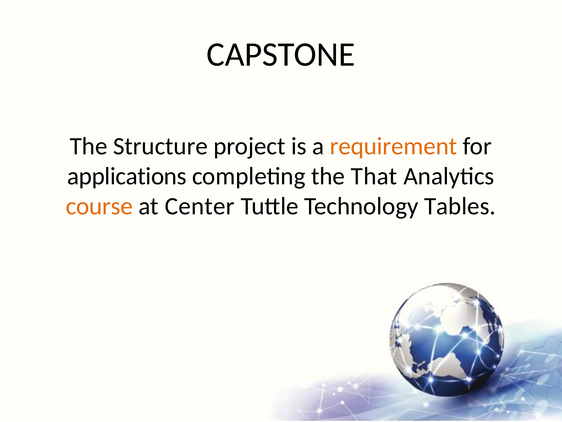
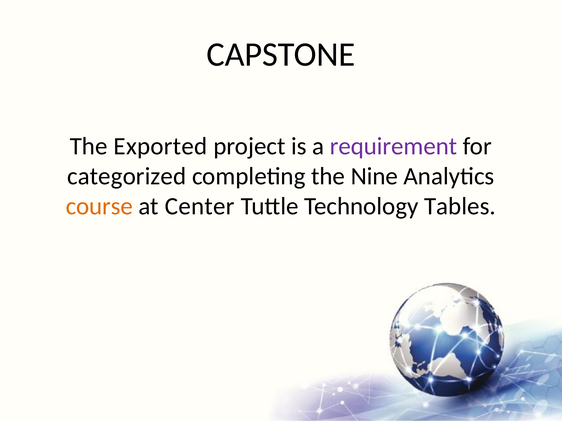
Structure: Structure -> Exported
requirement colour: orange -> purple
applications: applications -> categorized
That: That -> Nine
